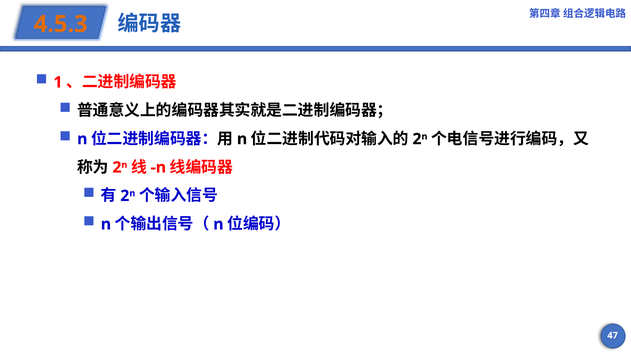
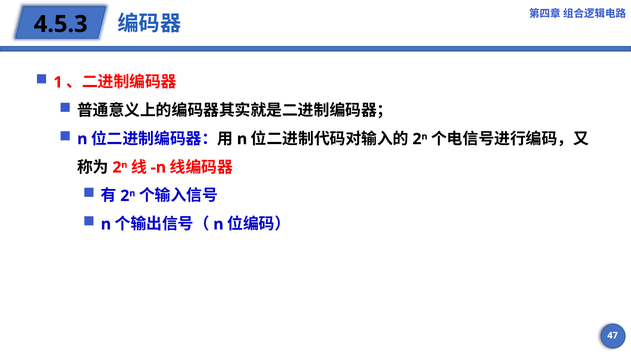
4.5.3 colour: orange -> black
